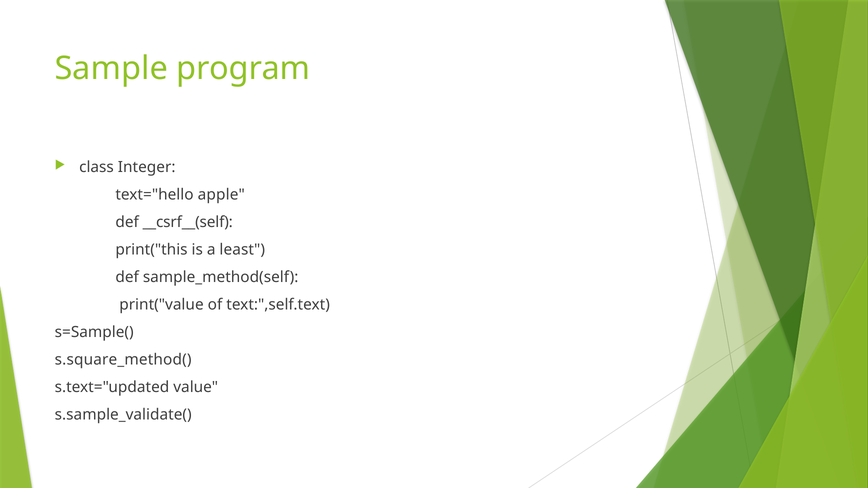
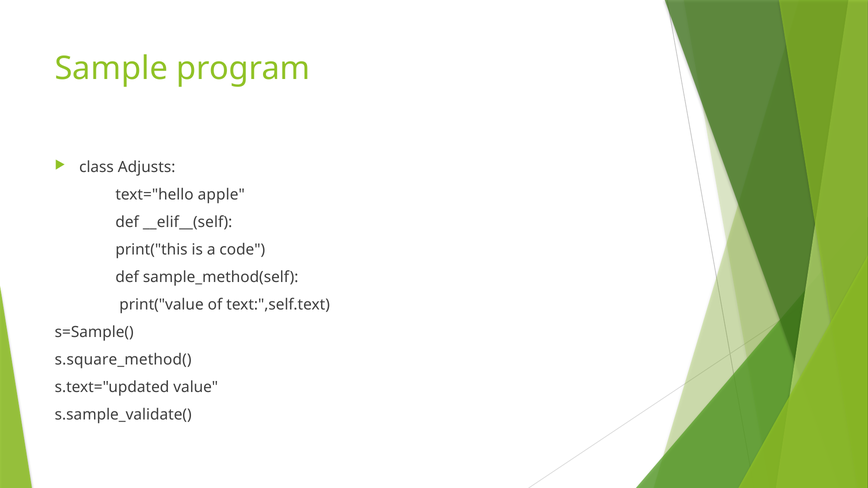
Integer: Integer -> Adjusts
__csrf__(self: __csrf__(self -> __elif__(self
least: least -> code
